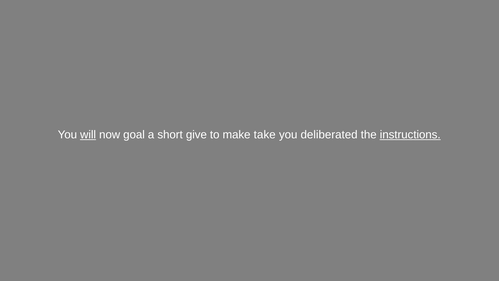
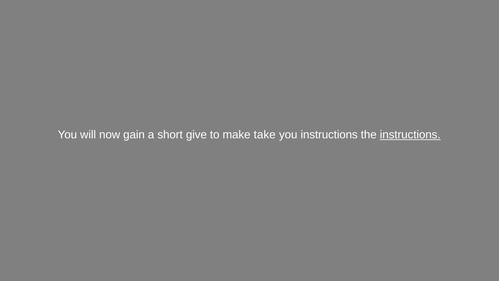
will underline: present -> none
goal: goal -> gain
you deliberated: deliberated -> instructions
